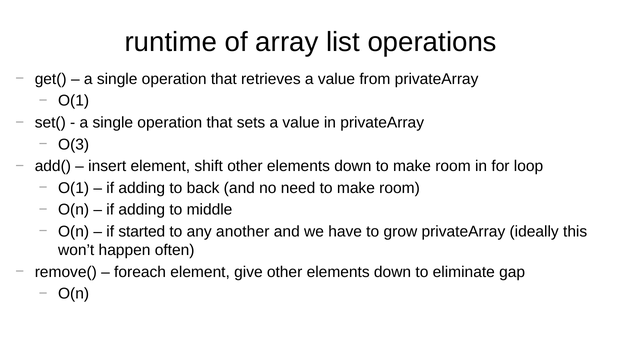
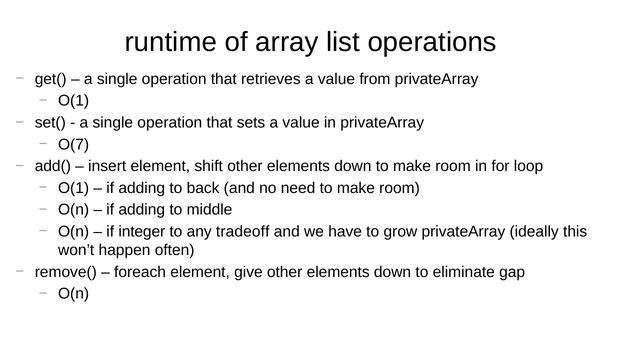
O(3: O(3 -> O(7
started: started -> integer
another: another -> tradeoff
